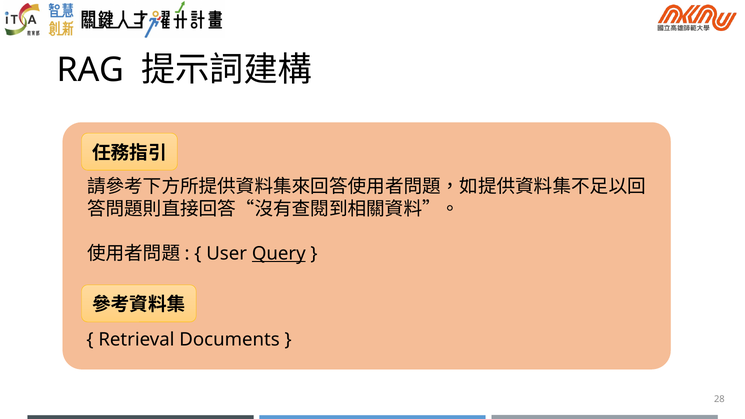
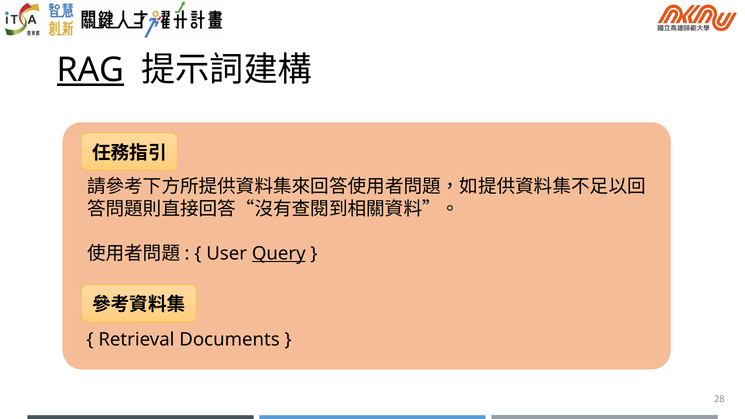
RAG underline: none -> present
